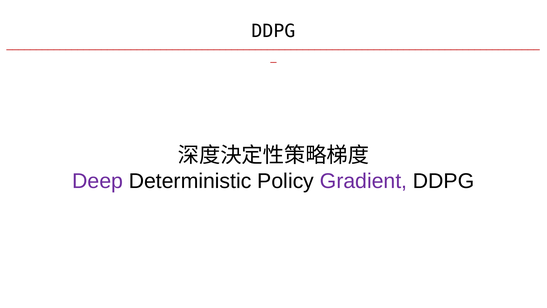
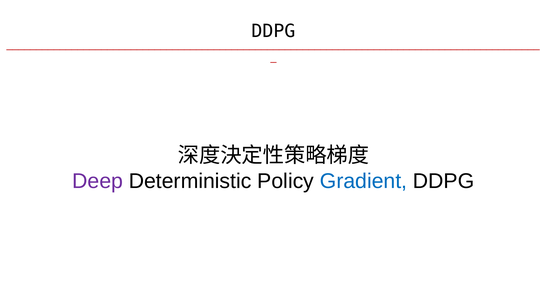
Gradient colour: purple -> blue
